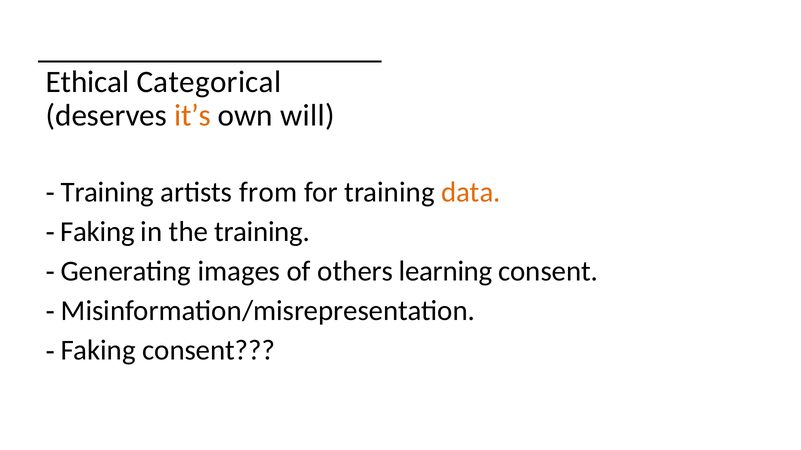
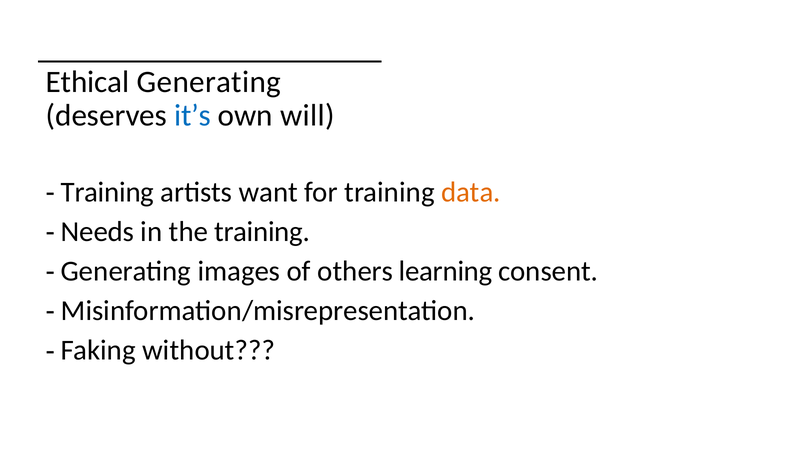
Ethical Categorical: Categorical -> Generating
it’s colour: orange -> blue
from: from -> want
Faking at (98, 232): Faking -> Needs
Faking consent: consent -> without
